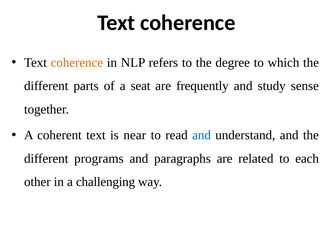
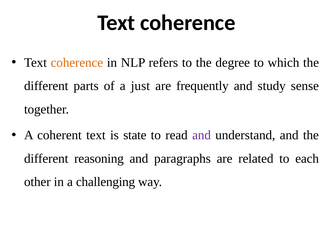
seat: seat -> just
near: near -> state
and at (202, 135) colour: blue -> purple
programs: programs -> reasoning
